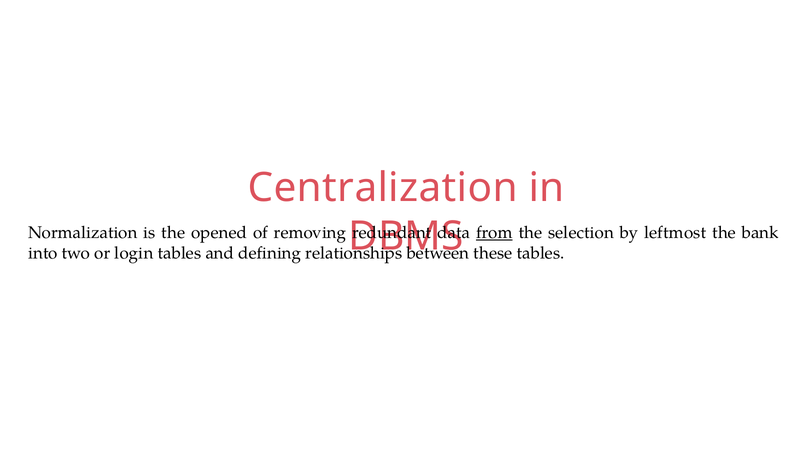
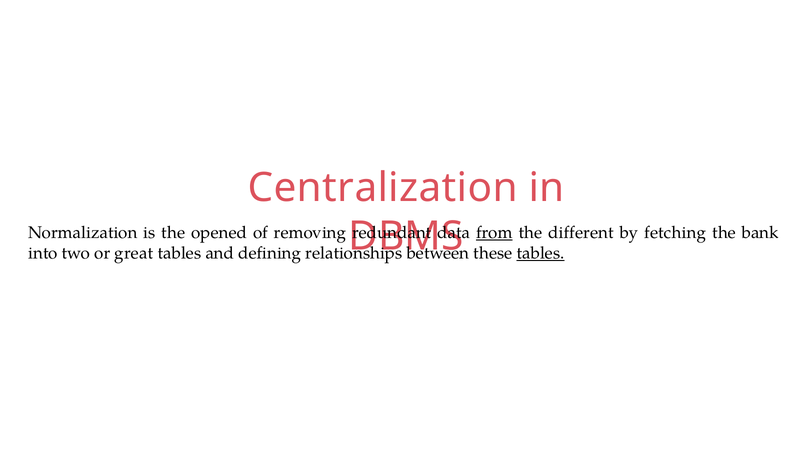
selection: selection -> different
leftmost: leftmost -> fetching
login: login -> great
tables at (541, 253) underline: none -> present
